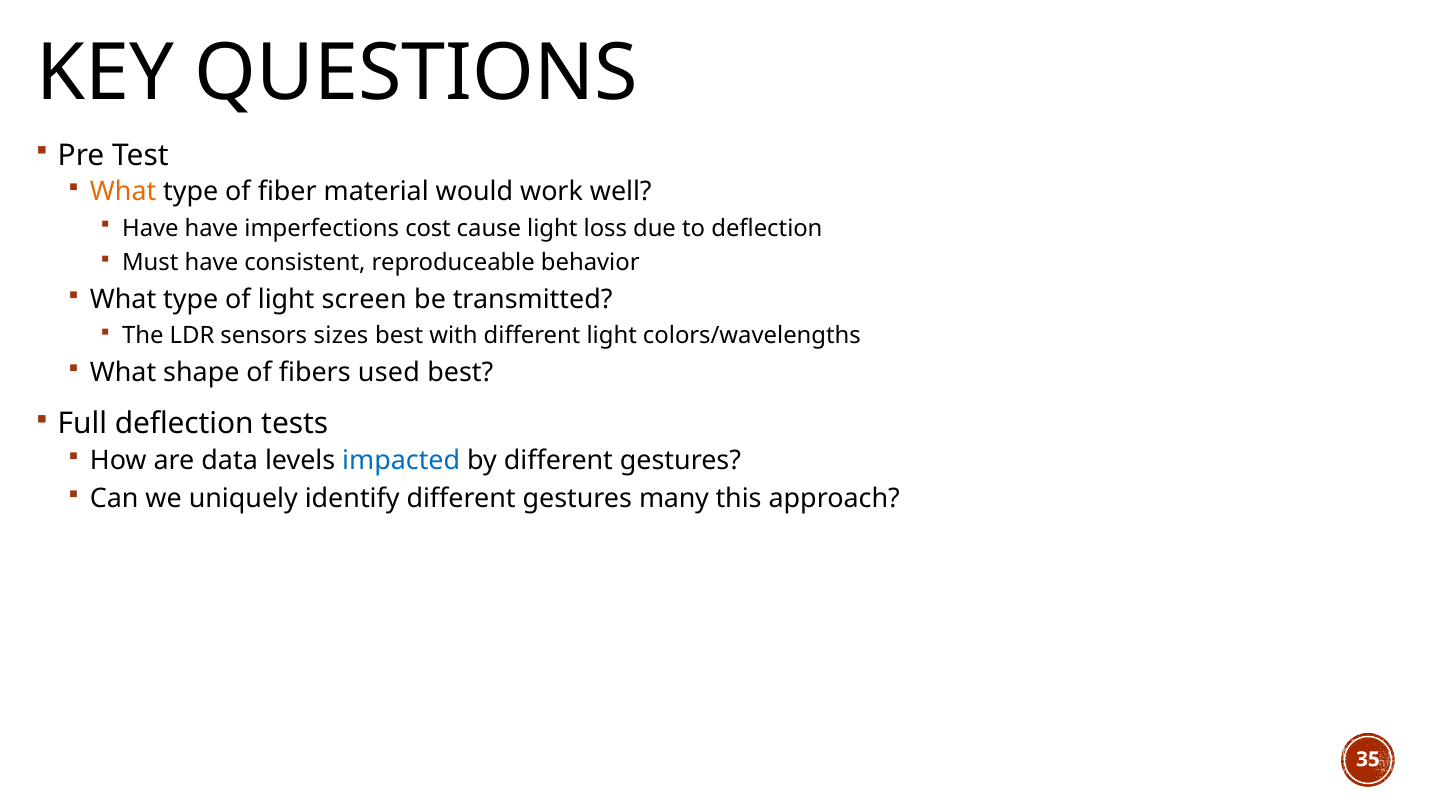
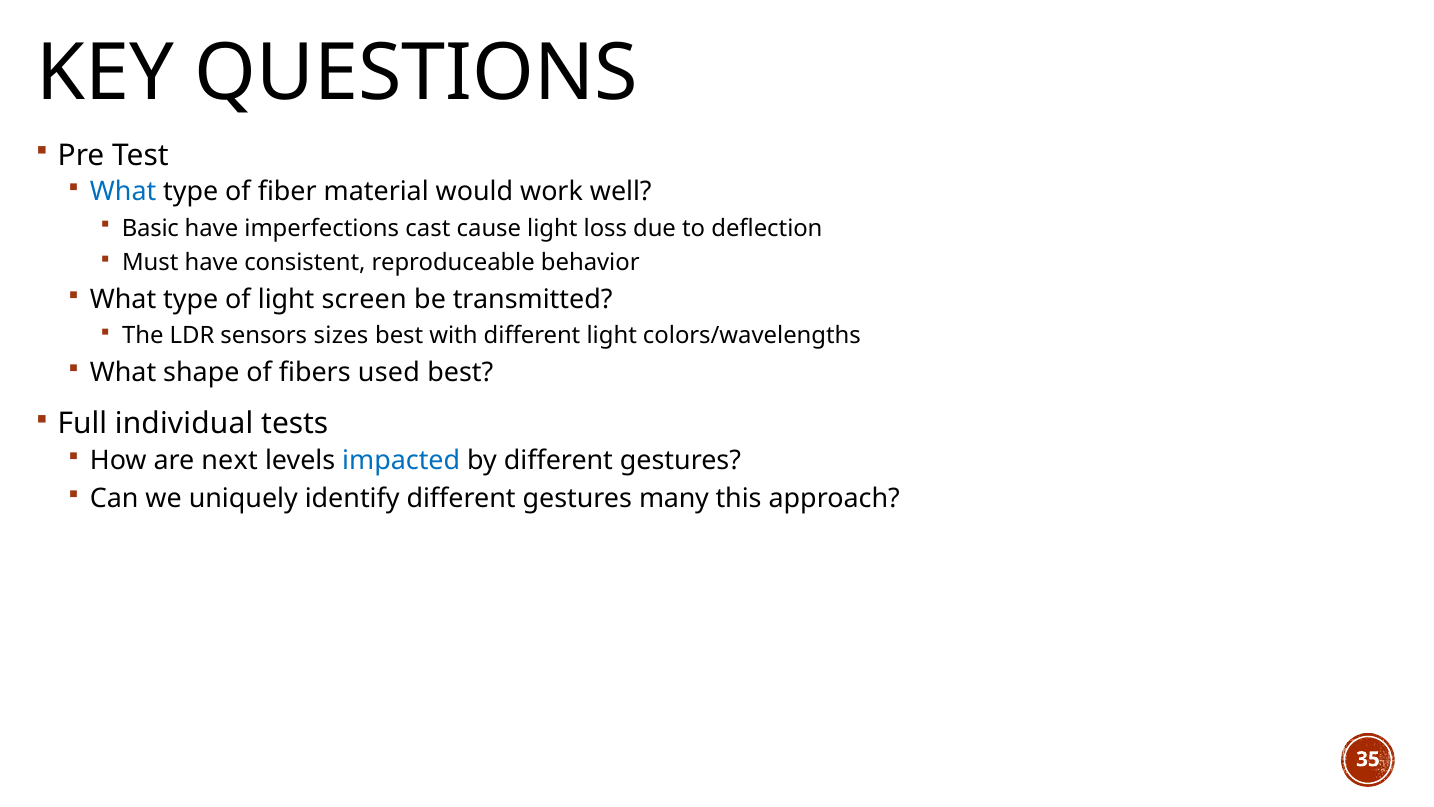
What at (123, 192) colour: orange -> blue
Have at (150, 228): Have -> Basic
cost: cost -> cast
Full deflection: deflection -> individual
data: data -> next
